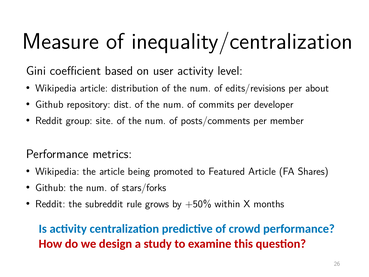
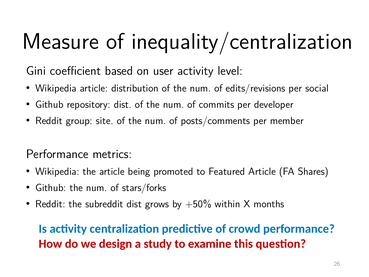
about: about -> social
subreddit rule: rule -> dist
